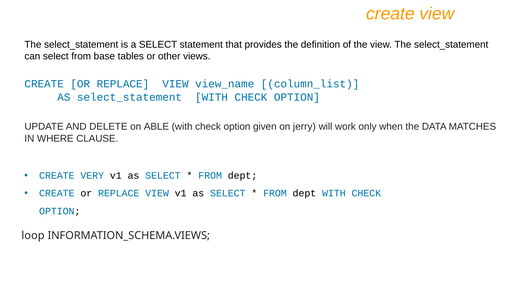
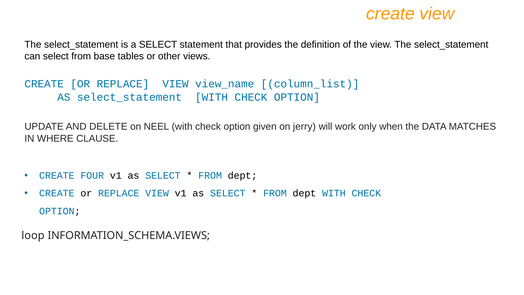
ABLE: ABLE -> NEEL
VERY: VERY -> FOUR
